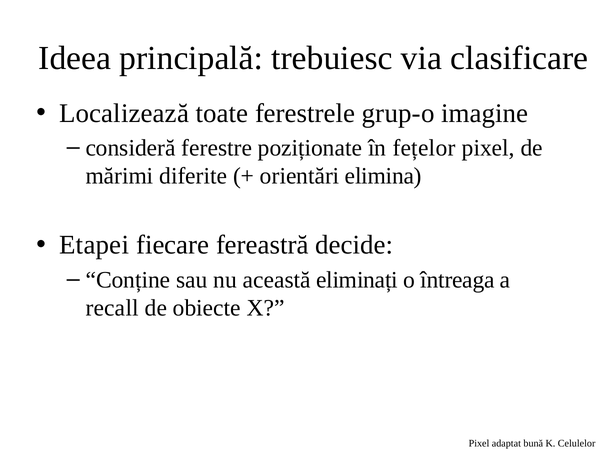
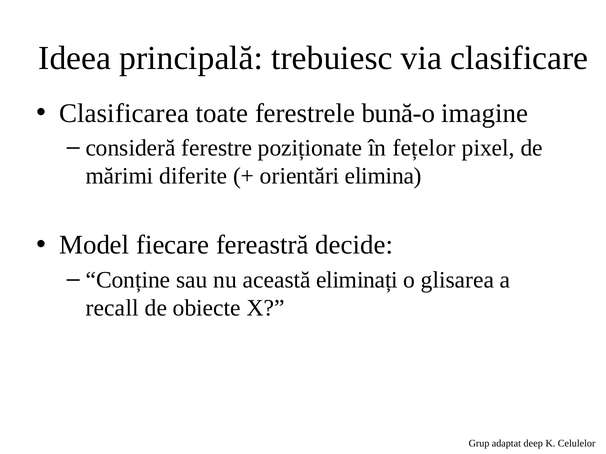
Localizează: Localizează -> Clasificarea
grup-o: grup-o -> bună-o
Etapei: Etapei -> Model
întreaga: întreaga -> glisarea
Pixel at (479, 444): Pixel -> Grup
bună: bună -> deep
